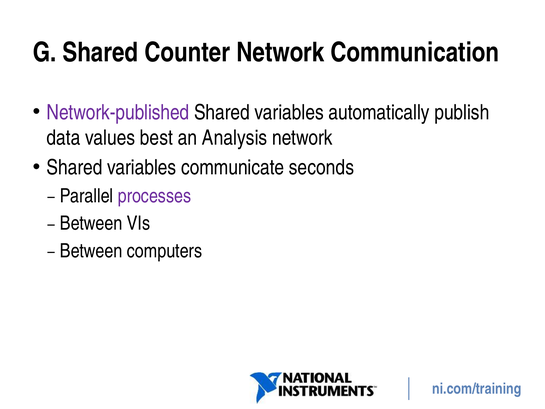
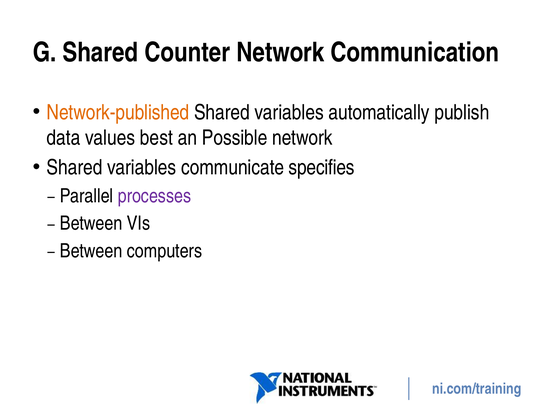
Network-published colour: purple -> orange
Analysis: Analysis -> Possible
seconds: seconds -> specifies
